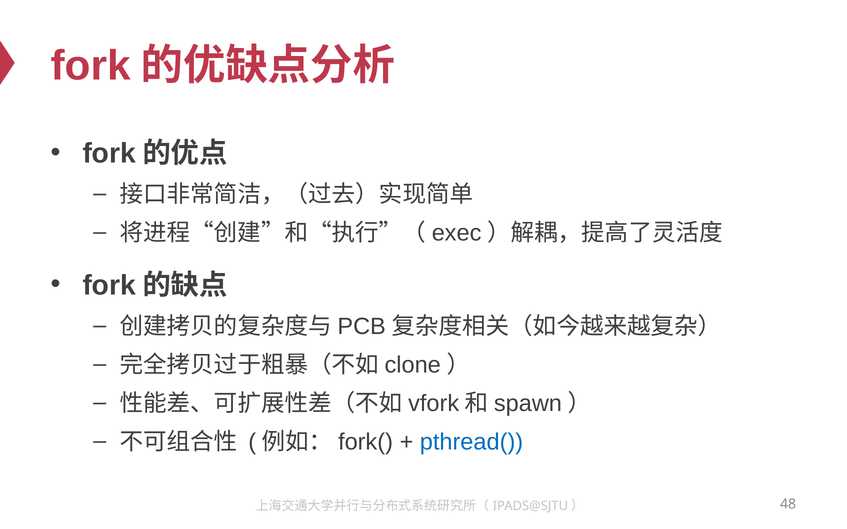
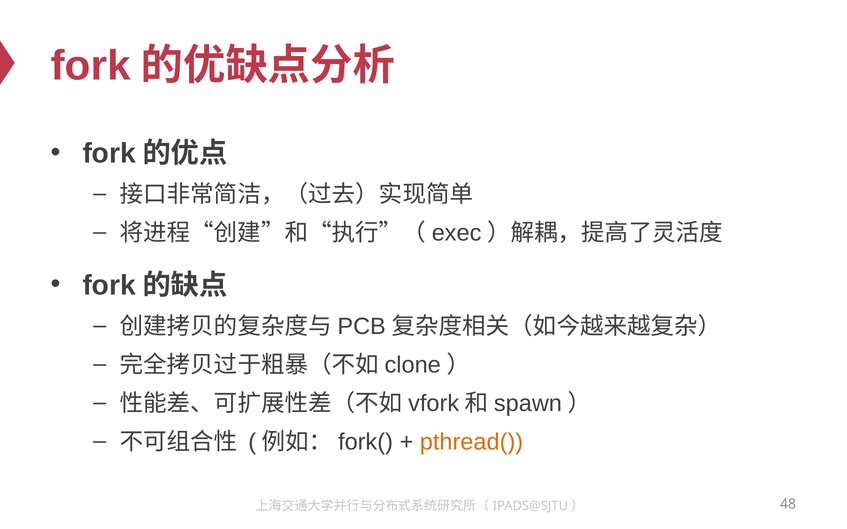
pthread( colour: blue -> orange
